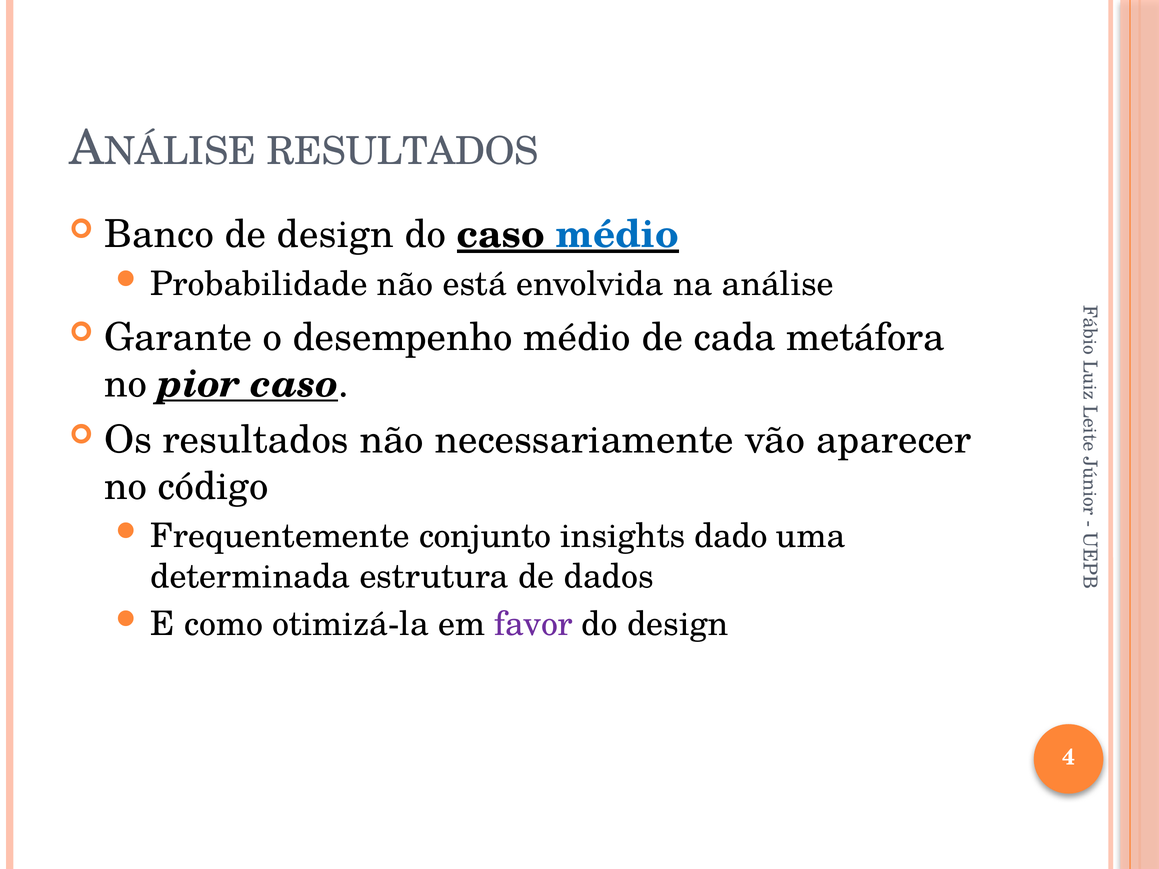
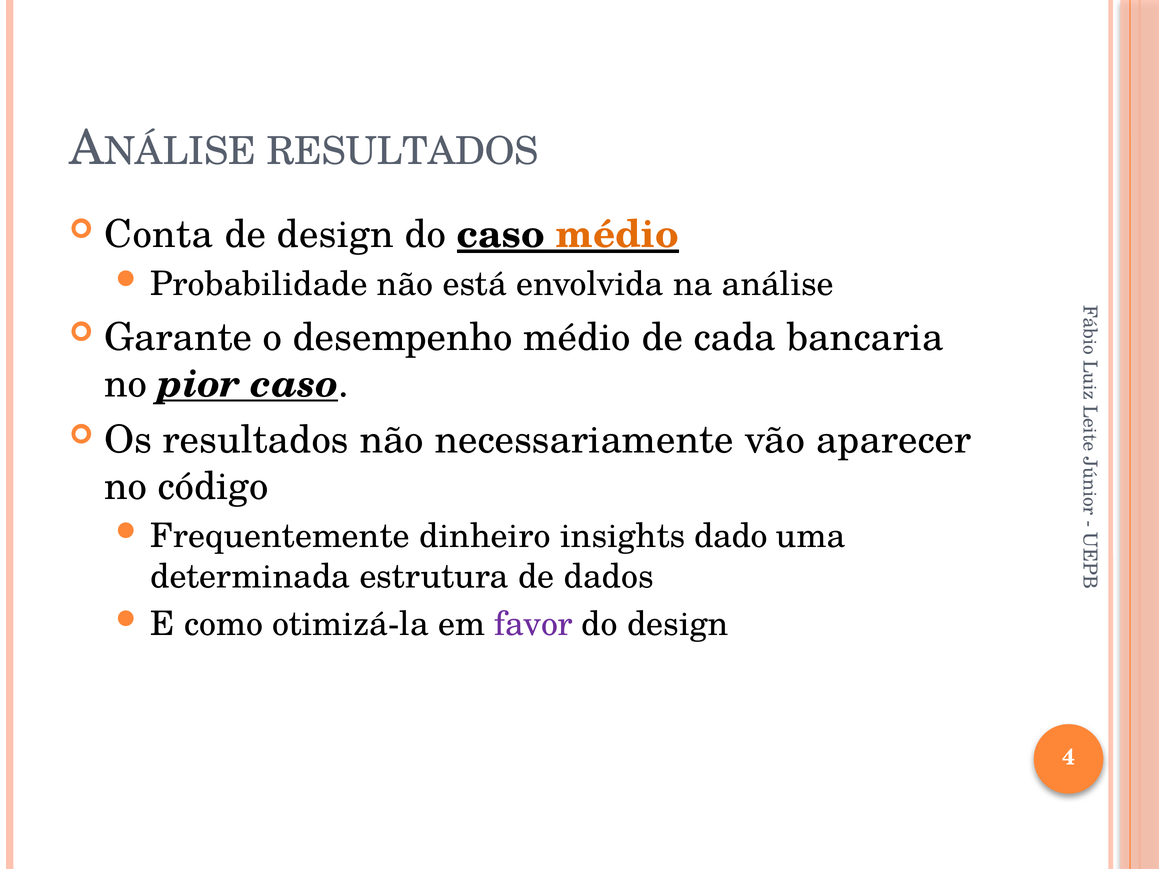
Banco: Banco -> Conta
médio at (617, 234) colour: blue -> orange
metáfora: metáfora -> bancaria
conjunto: conjunto -> dinheiro
